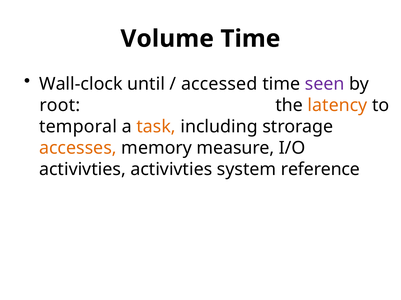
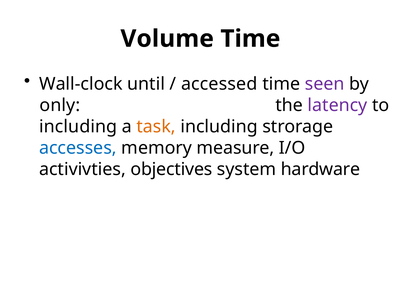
root: root -> only
latency colour: orange -> purple
temporal at (78, 127): temporal -> including
accesses colour: orange -> blue
activivties activivties: activivties -> objectives
reference: reference -> hardware
